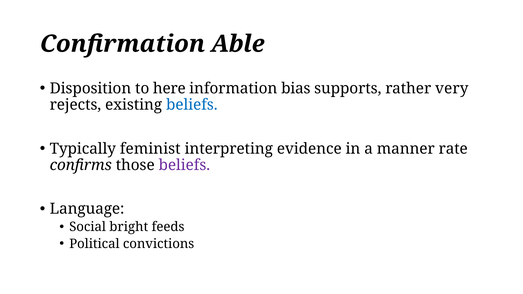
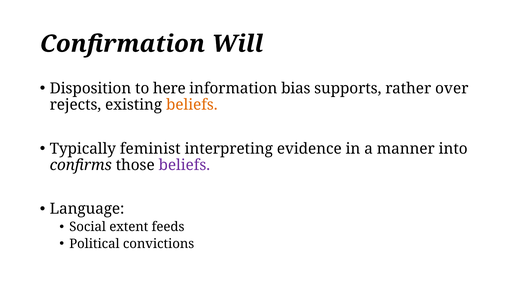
Able: Able -> Will
very: very -> over
beliefs at (192, 105) colour: blue -> orange
rate: rate -> into
bright: bright -> extent
